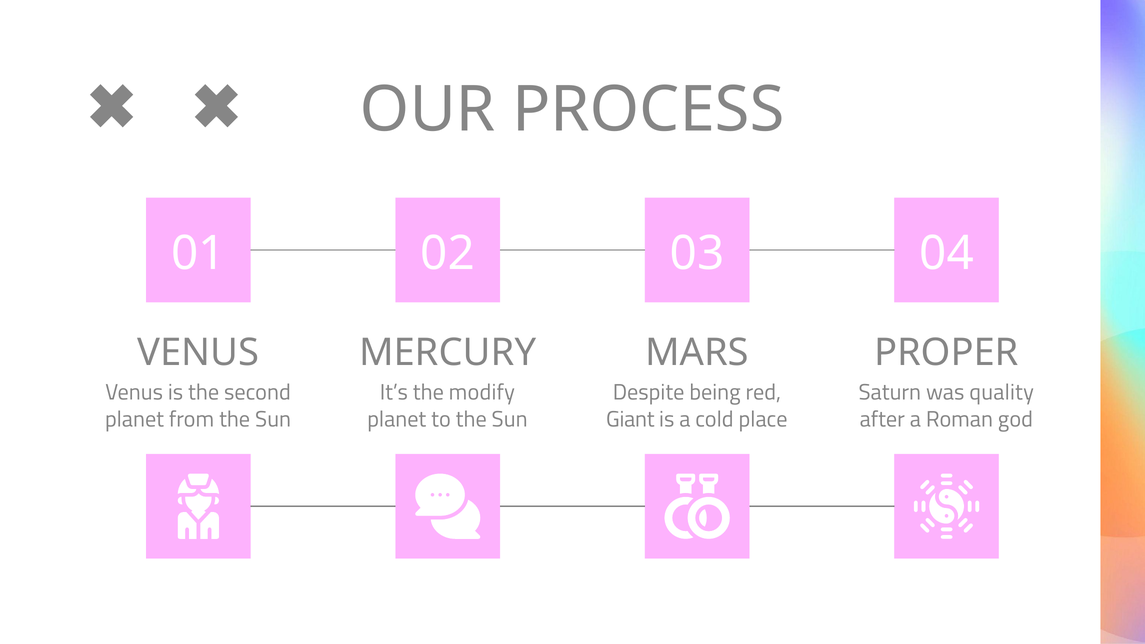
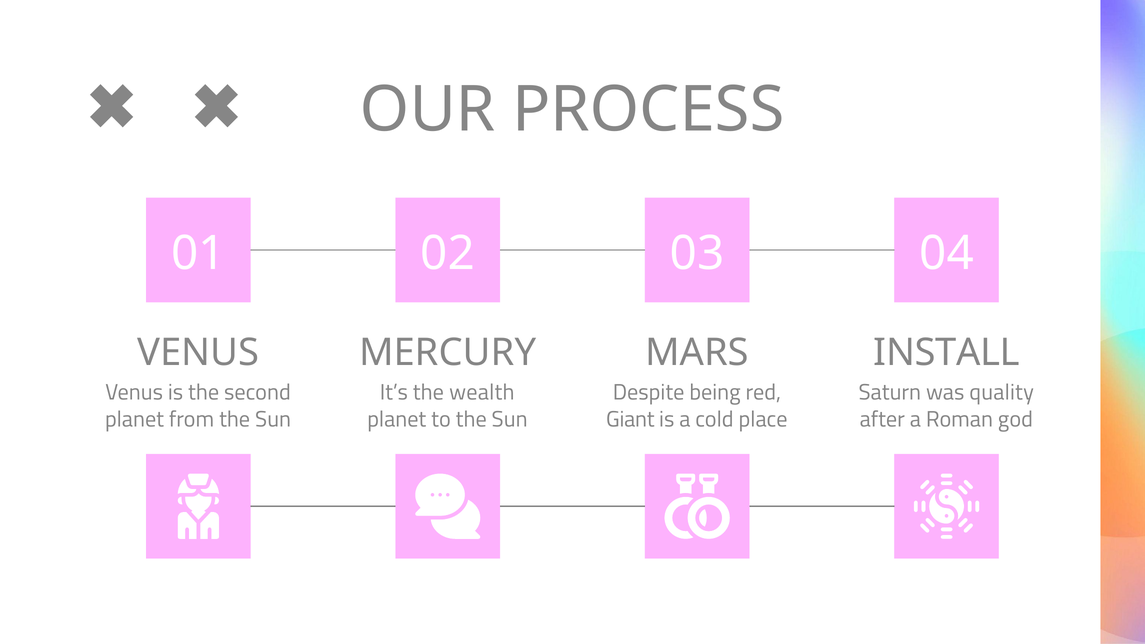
PROPER: PROPER -> INSTALL
modify: modify -> wealth
